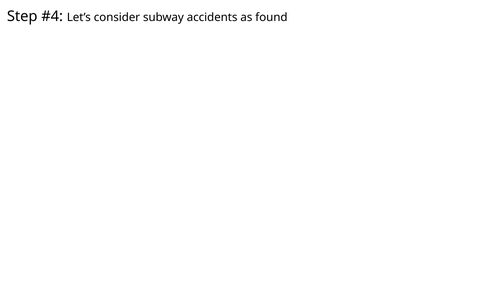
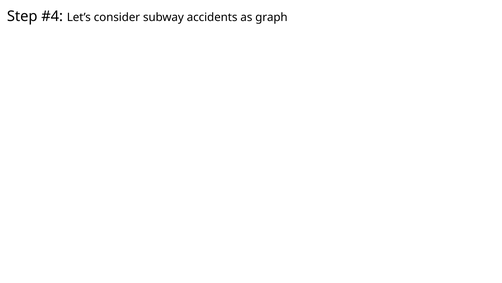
found: found -> graph
